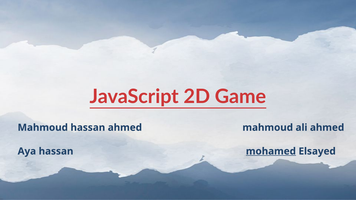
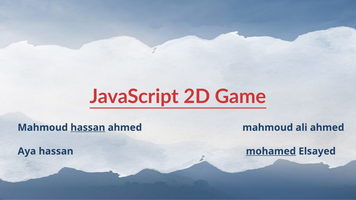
hassan at (88, 128) underline: none -> present
